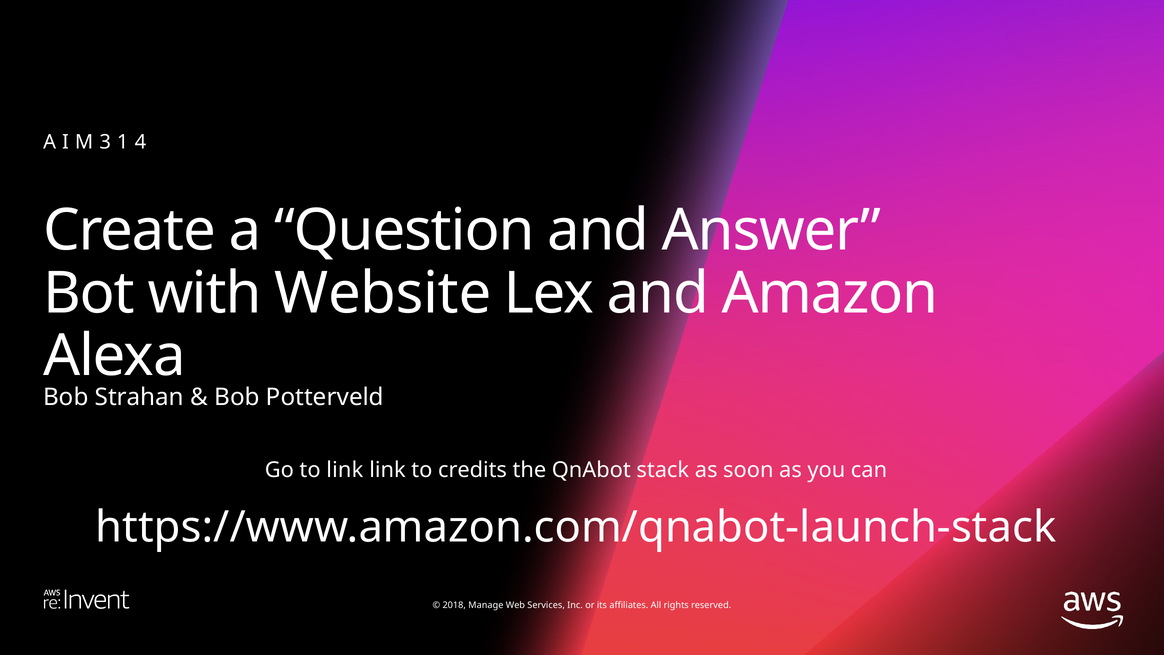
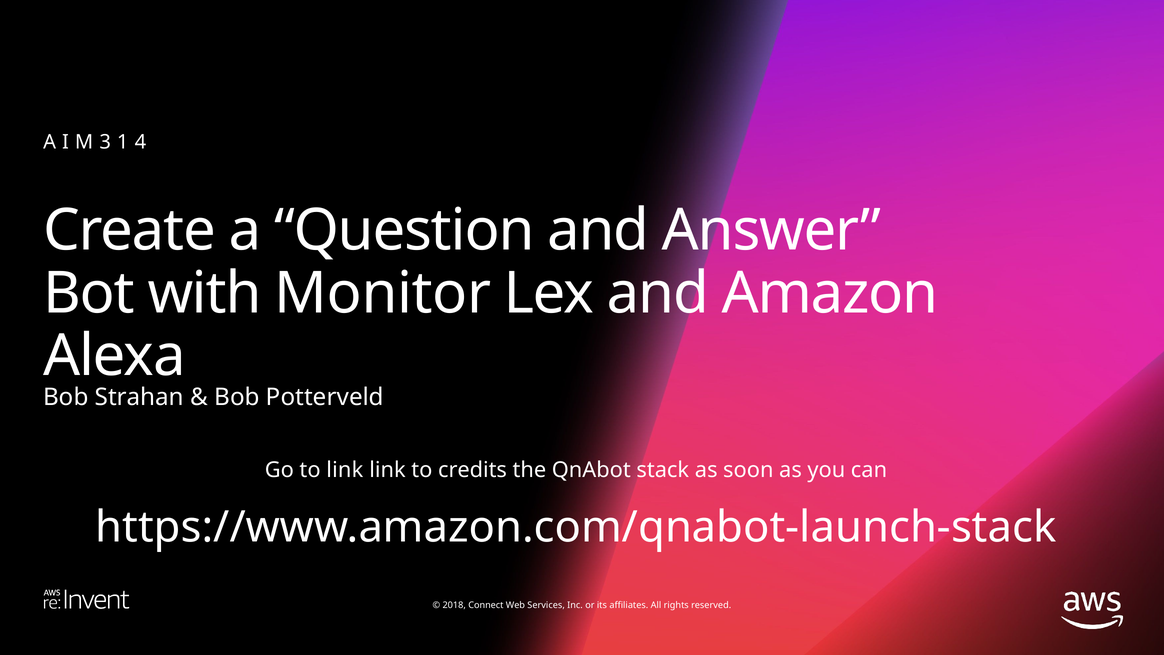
Website: Website -> Monitor
Manage: Manage -> Connect
